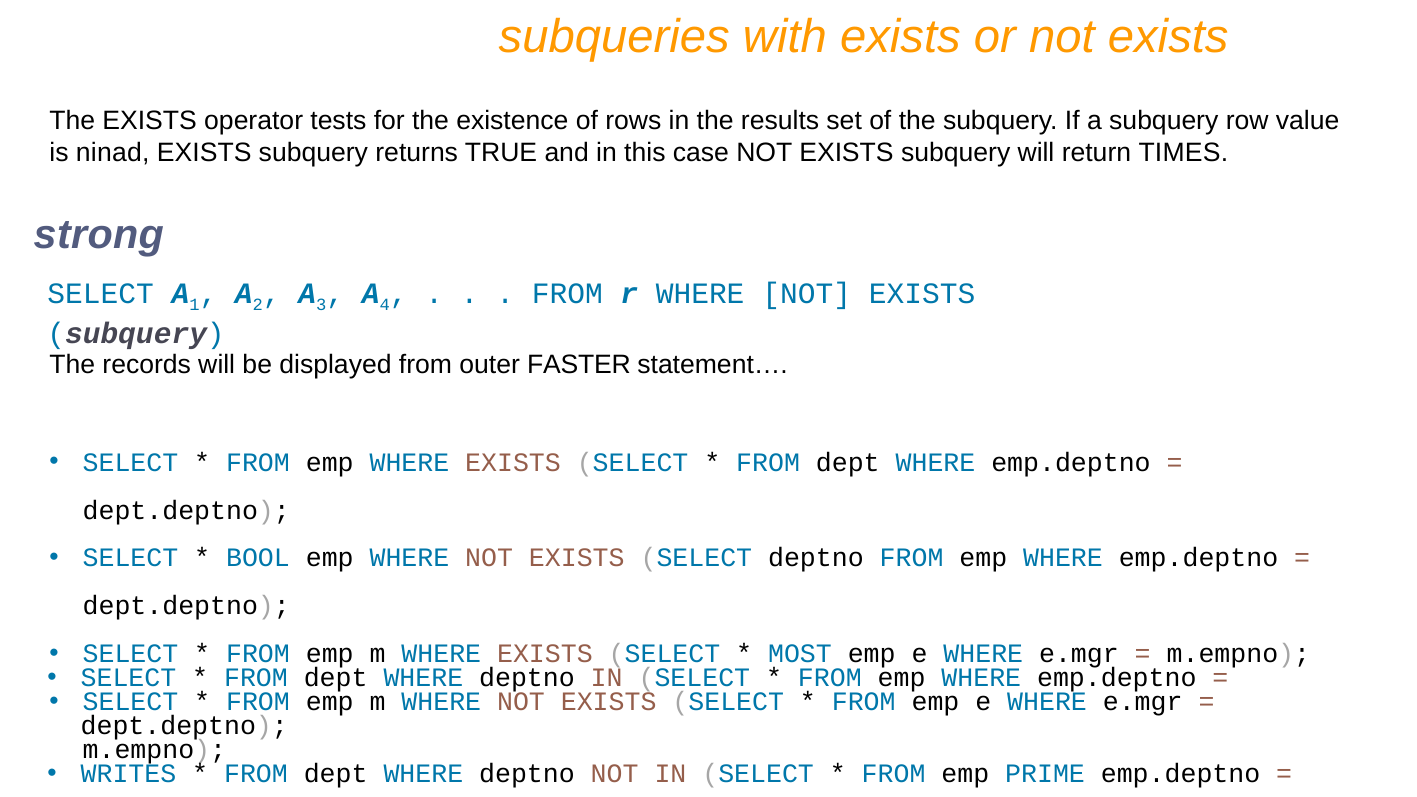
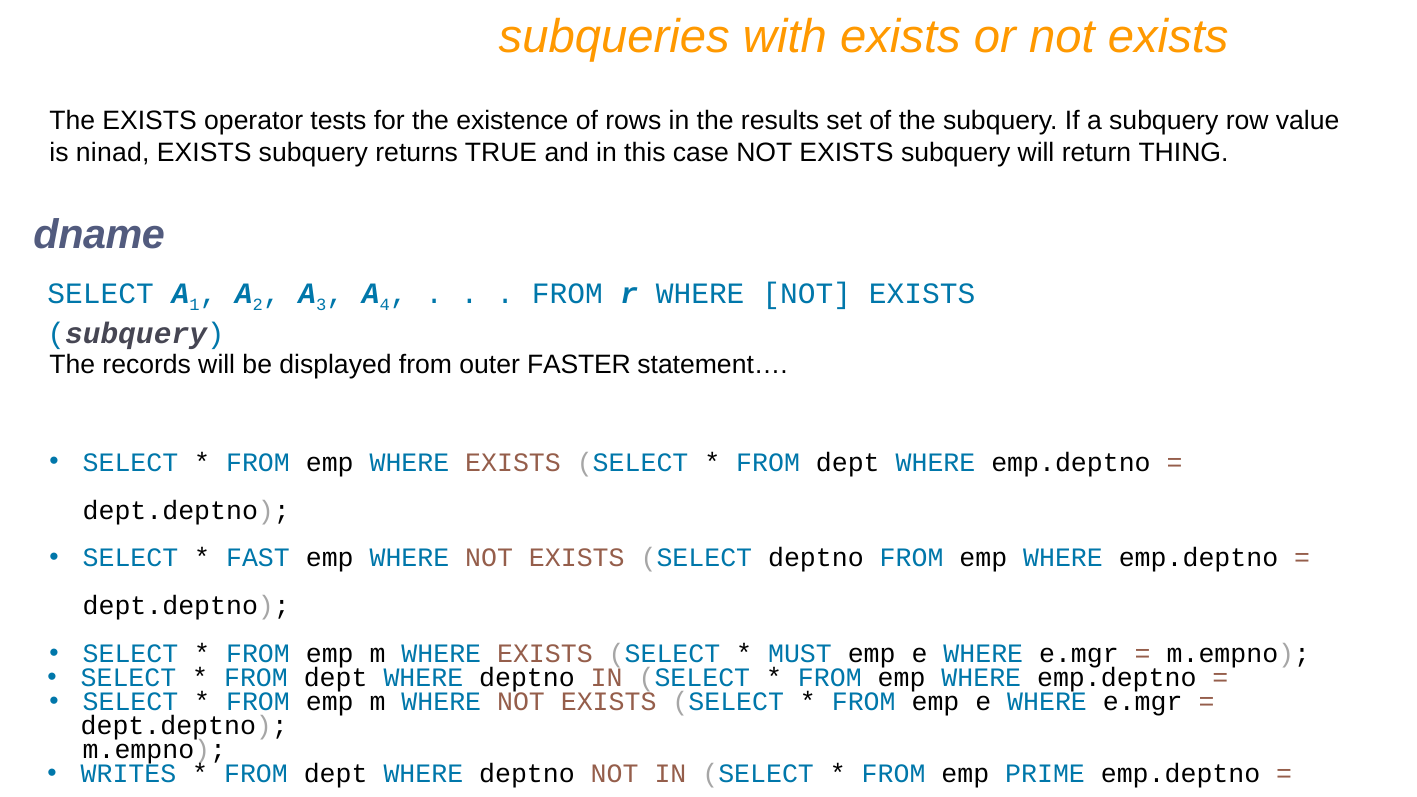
TIMES: TIMES -> THING
strong: strong -> dname
BOOL: BOOL -> FAST
MOST: MOST -> MUST
